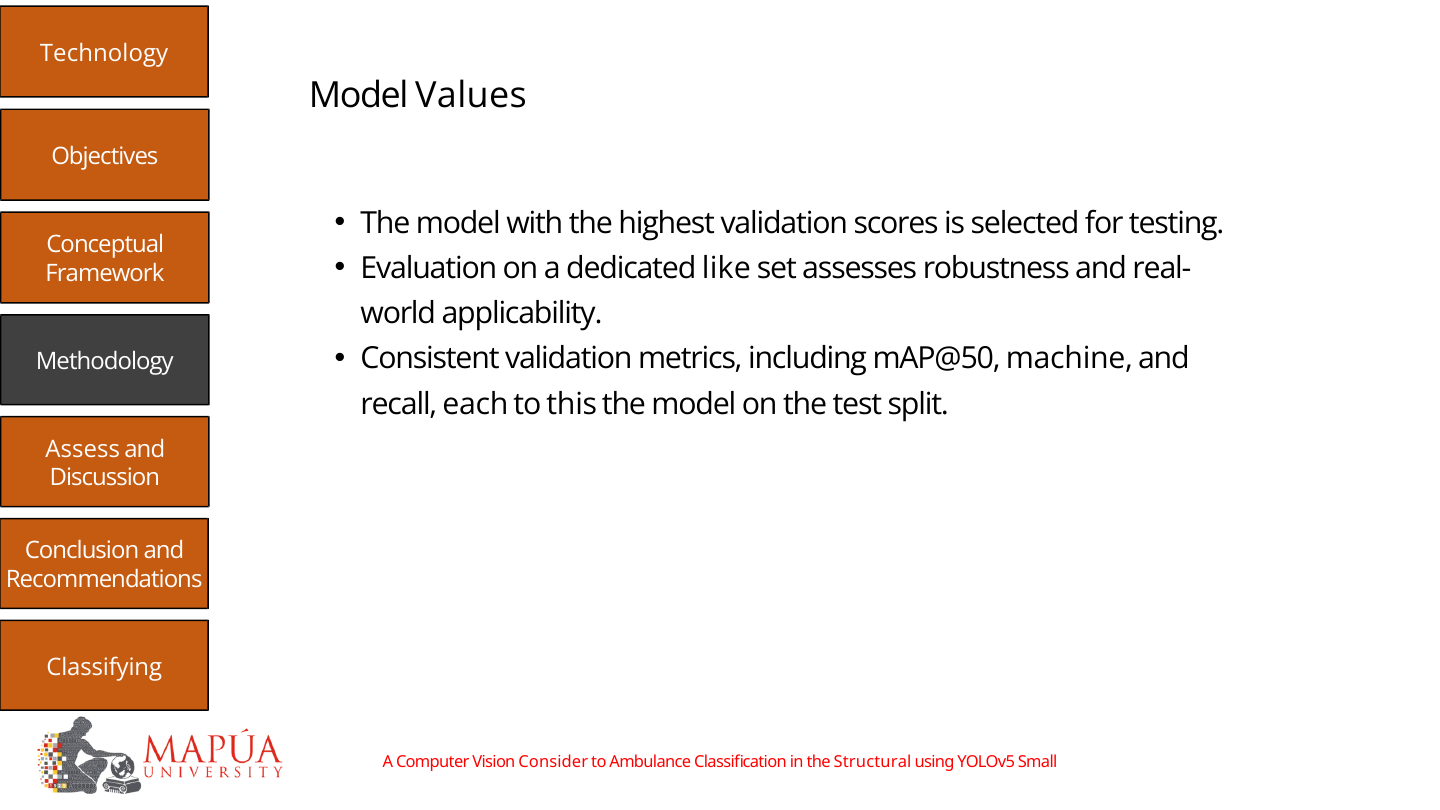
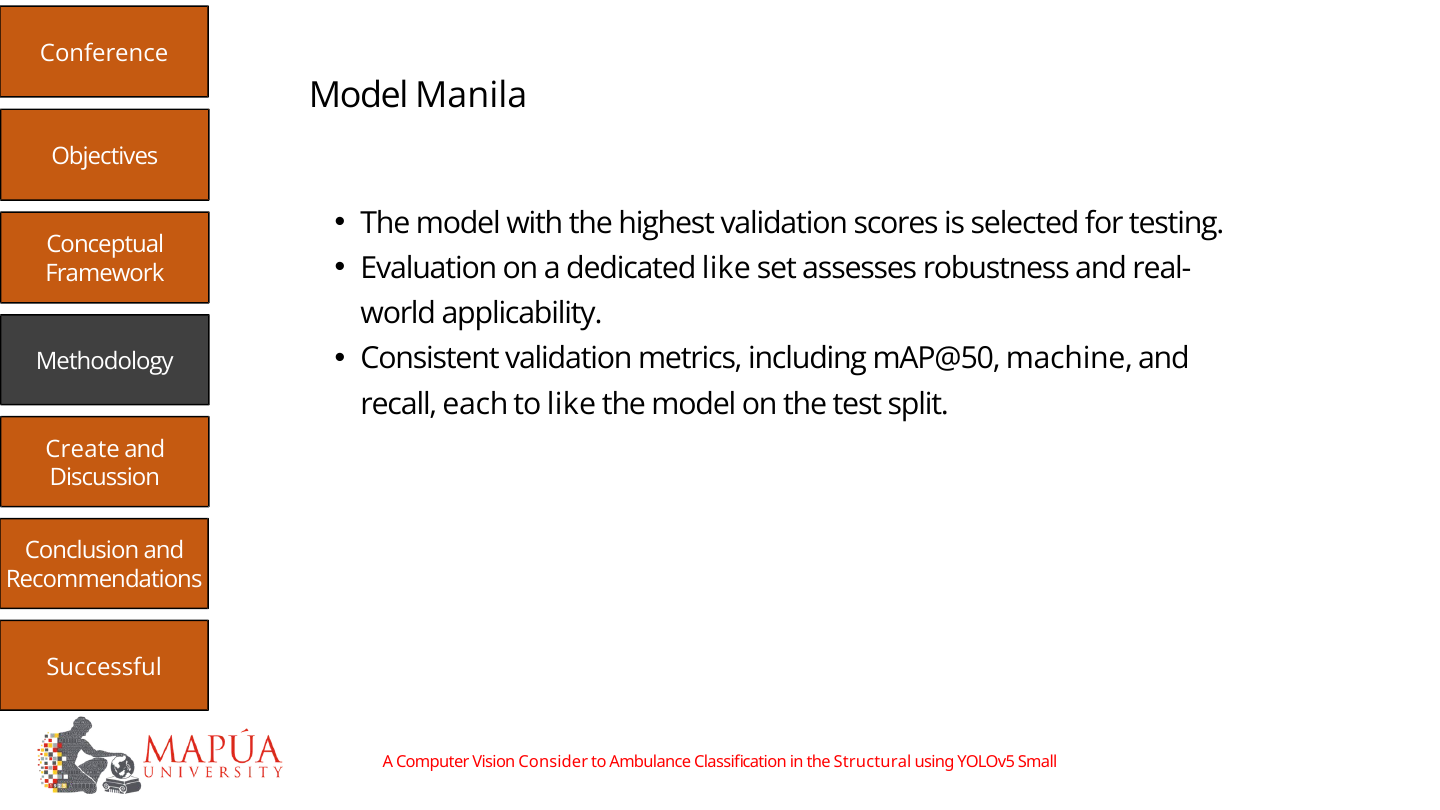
Technology: Technology -> Conference
Values: Values -> Manila
to this: this -> like
Assess: Assess -> Create
Classifying: Classifying -> Successful
